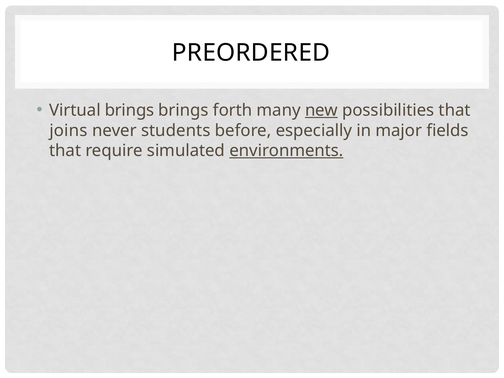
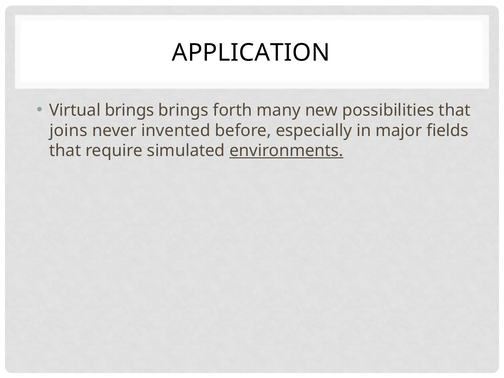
PREORDERED: PREORDERED -> APPLICATION
new underline: present -> none
students: students -> invented
